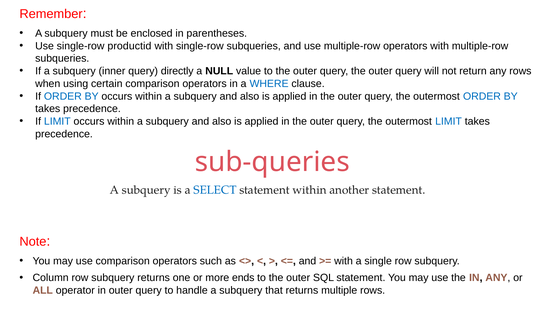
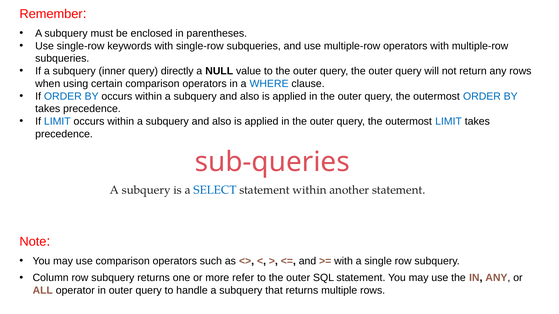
productid: productid -> keywords
ends: ends -> refer
